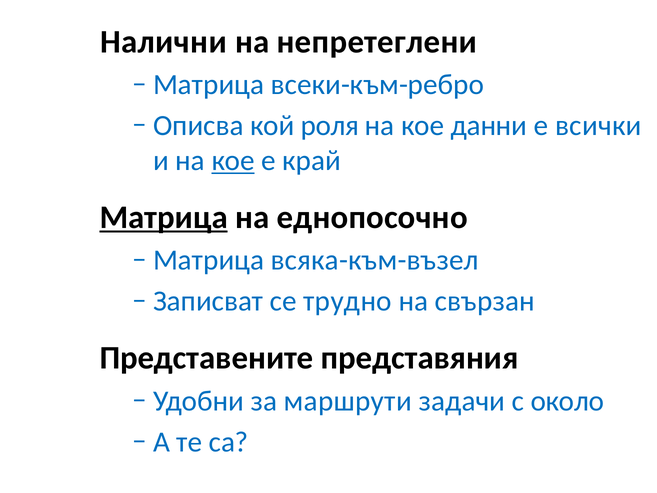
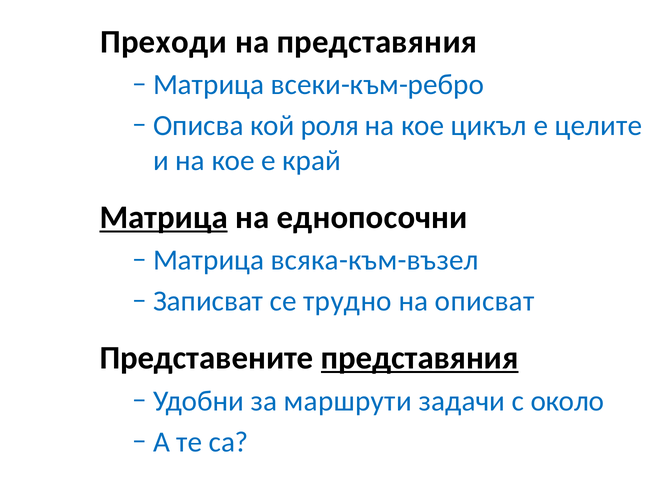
Налични: Налични -> Преходи
на непретеглени: непретеглени -> представяния
данни: данни -> цикъл
всички: всички -> целите
кое at (233, 161) underline: present -> none
еднопосочно: еднопосочно -> еднопосочни
свързан: свързан -> описват
представяния at (420, 358) underline: none -> present
